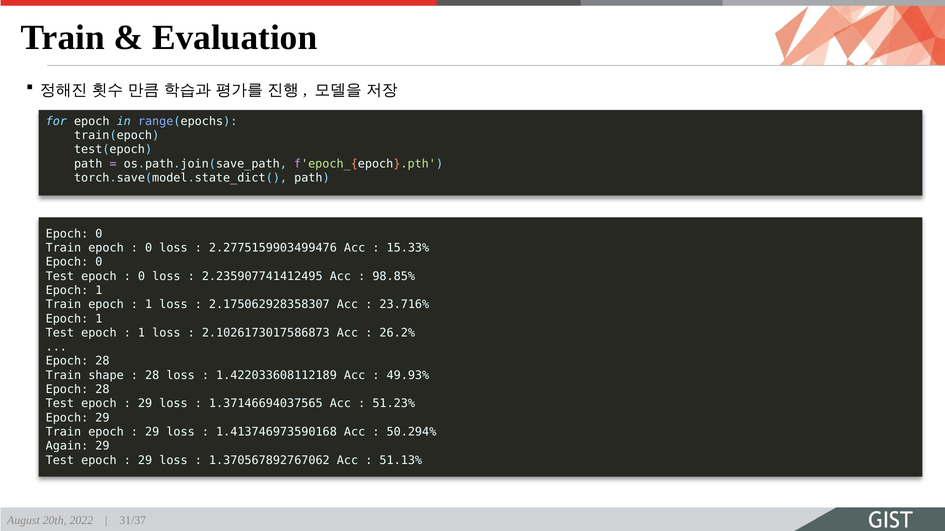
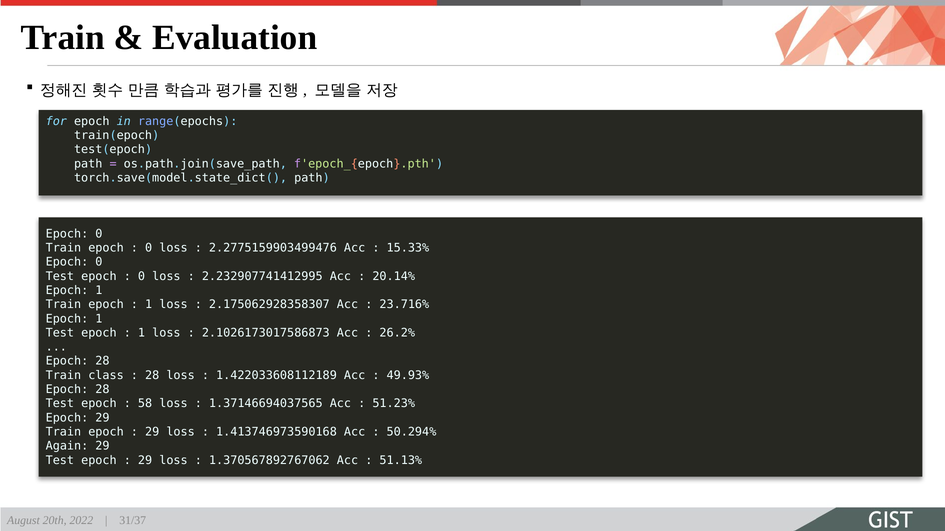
2.235907741412495: 2.235907741412495 -> 2.232907741412995
98.85%: 98.85% -> 20.14%
shape: shape -> class
29 at (145, 404): 29 -> 58
